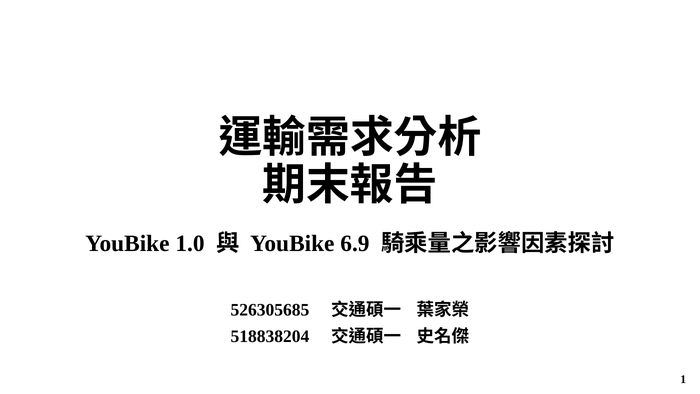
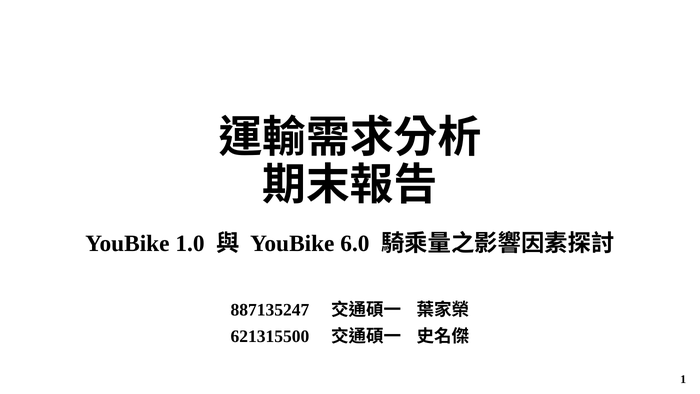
6.9: 6.9 -> 6.0
526305685: 526305685 -> 887135247
518838204: 518838204 -> 621315500
